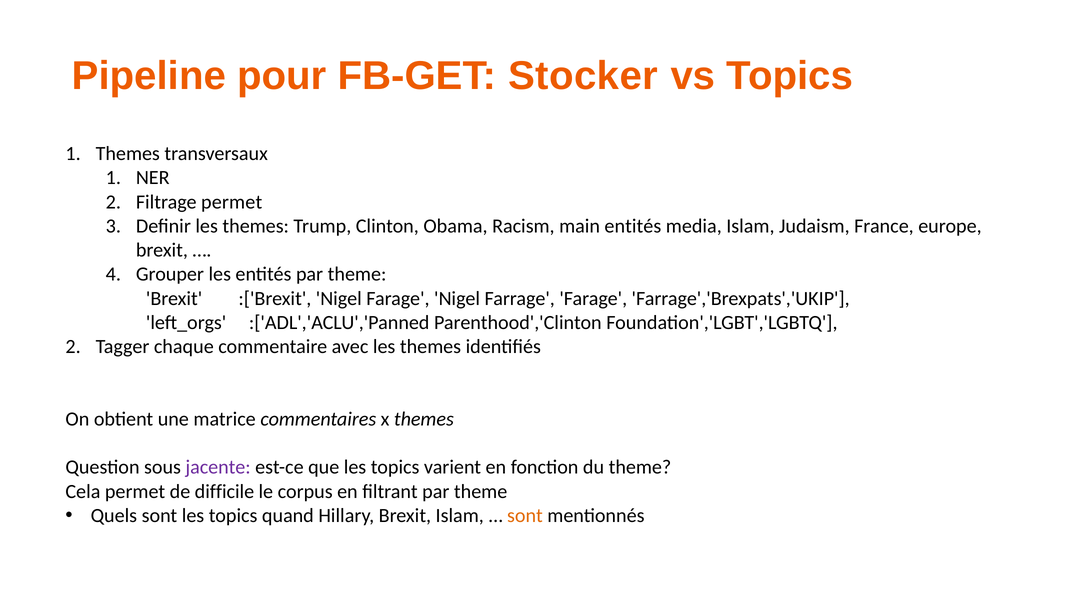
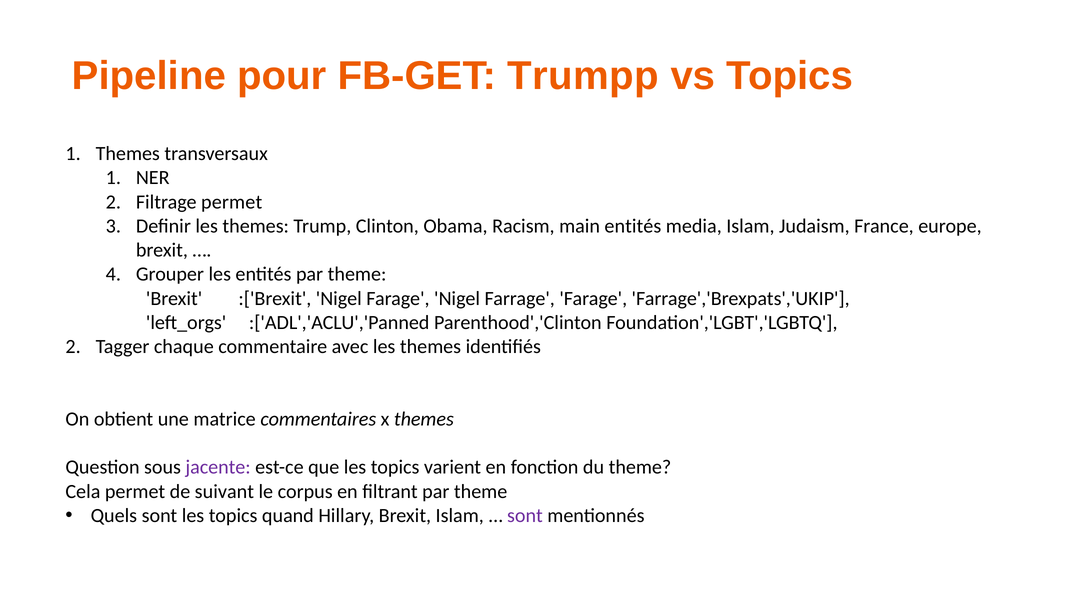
Stocker: Stocker -> Trumpp
difficile: difficile -> suivant
sont at (525, 516) colour: orange -> purple
